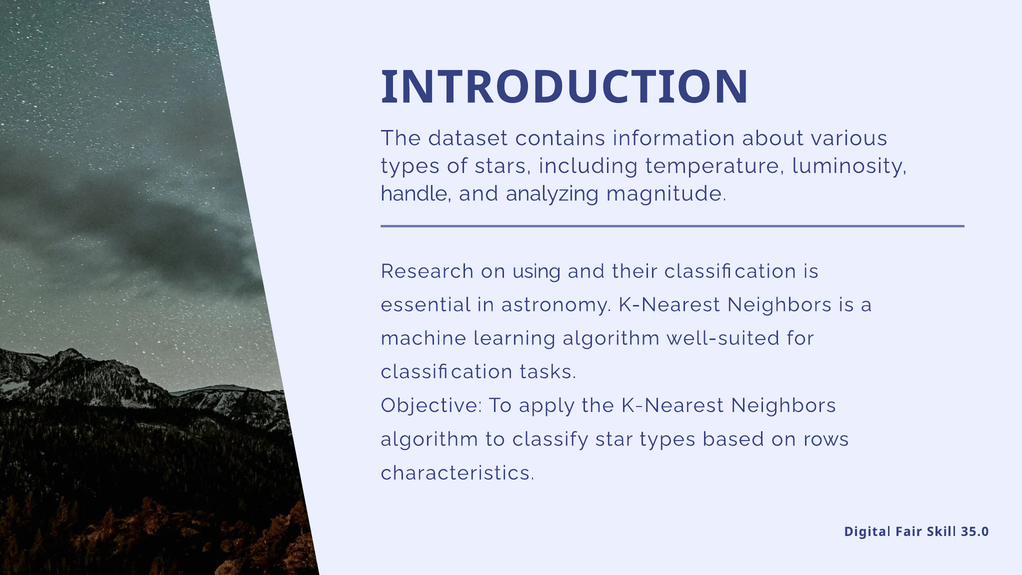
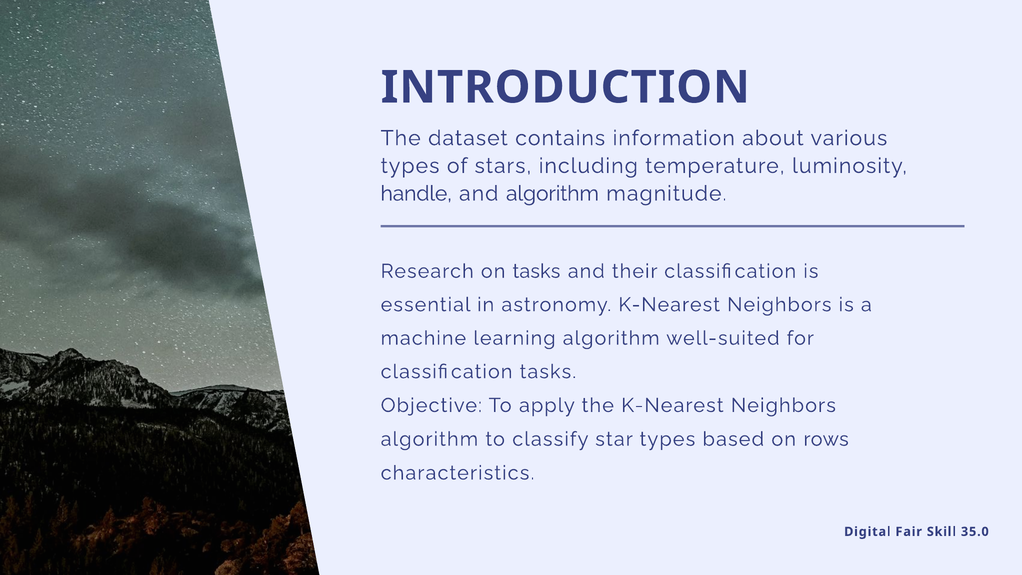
and analyzing: analyzing -> algorithm
on using: using -> tasks
